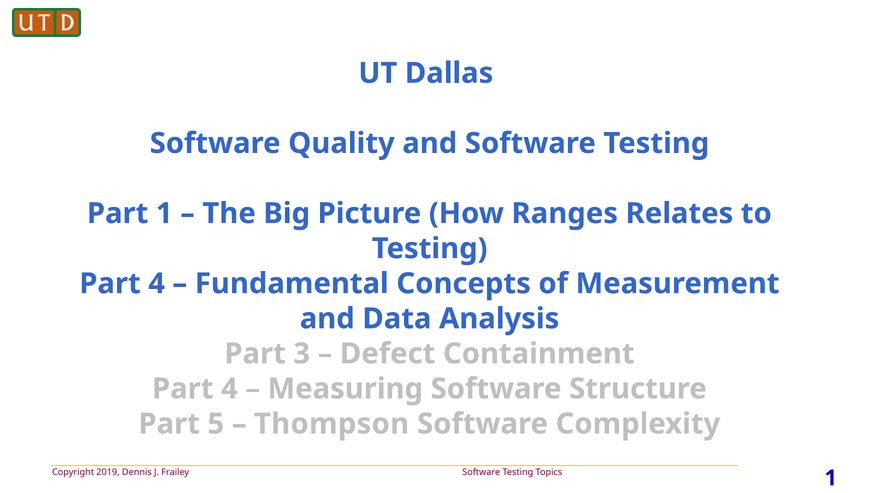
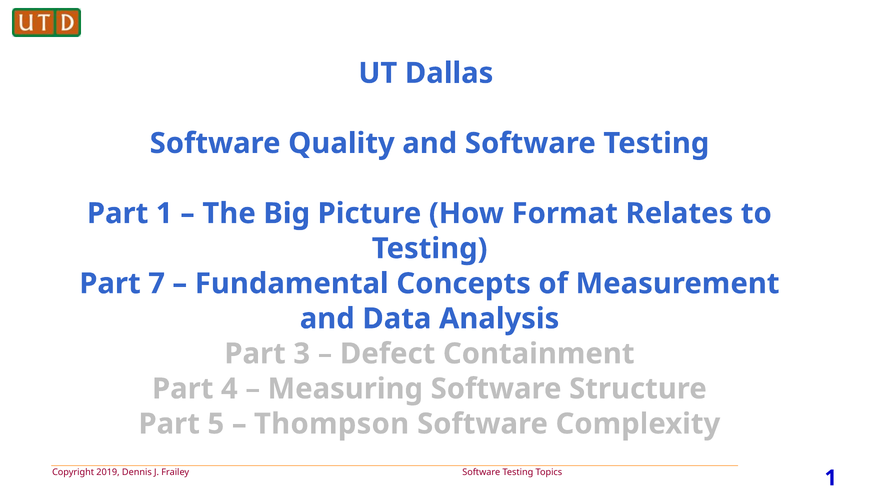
Ranges: Ranges -> Format
4 at (157, 284): 4 -> 7
